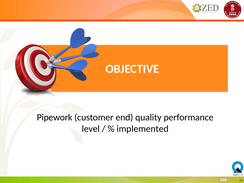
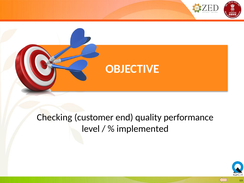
Pipework: Pipework -> Checking
